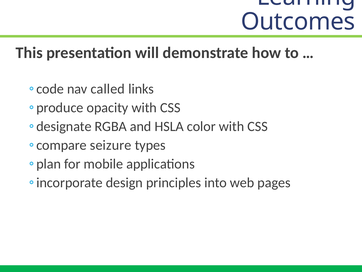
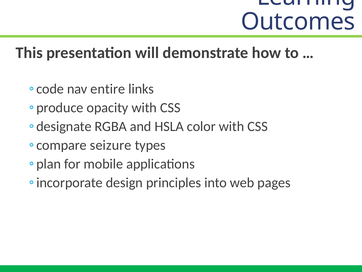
called: called -> entire
